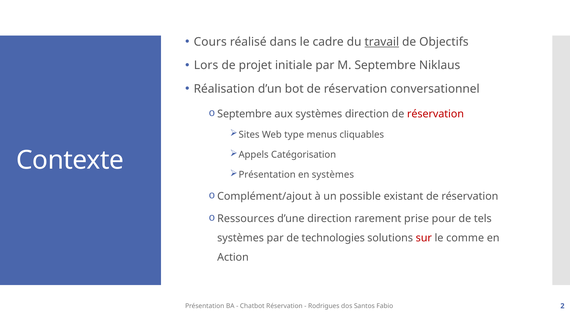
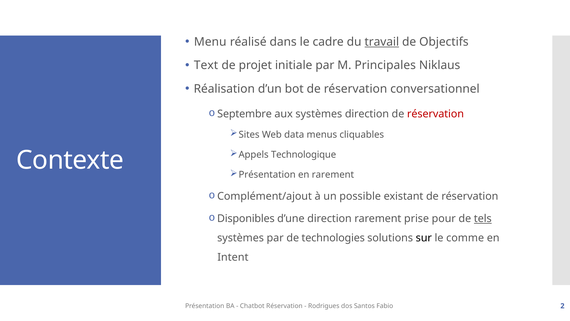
Cours: Cours -> Menu
Lors: Lors -> Text
M Septembre: Septembre -> Principales
type: type -> data
Catégorisation: Catégorisation -> Technologique
en systèmes: systèmes -> rarement
Ressources: Ressources -> Disponibles
tels underline: none -> present
sur colour: red -> black
Action: Action -> Intent
